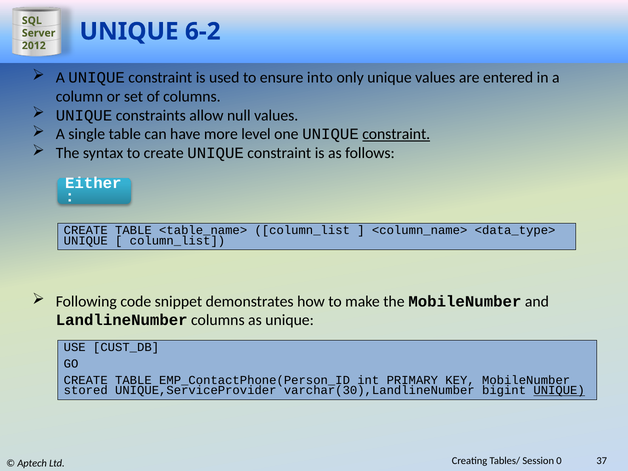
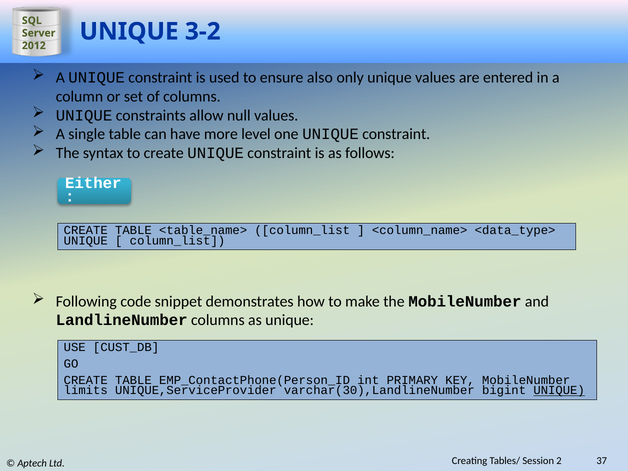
6-2: 6-2 -> 3-2
into: into -> also
constraint at (396, 134) underline: present -> none
stored: stored -> limits
0: 0 -> 2
